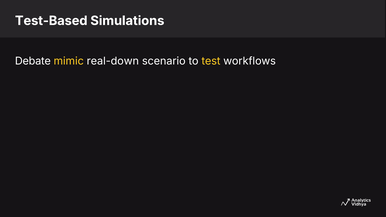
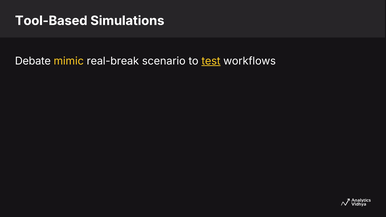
Test-Based: Test-Based -> Tool-Based
real-down: real-down -> real-break
test underline: none -> present
